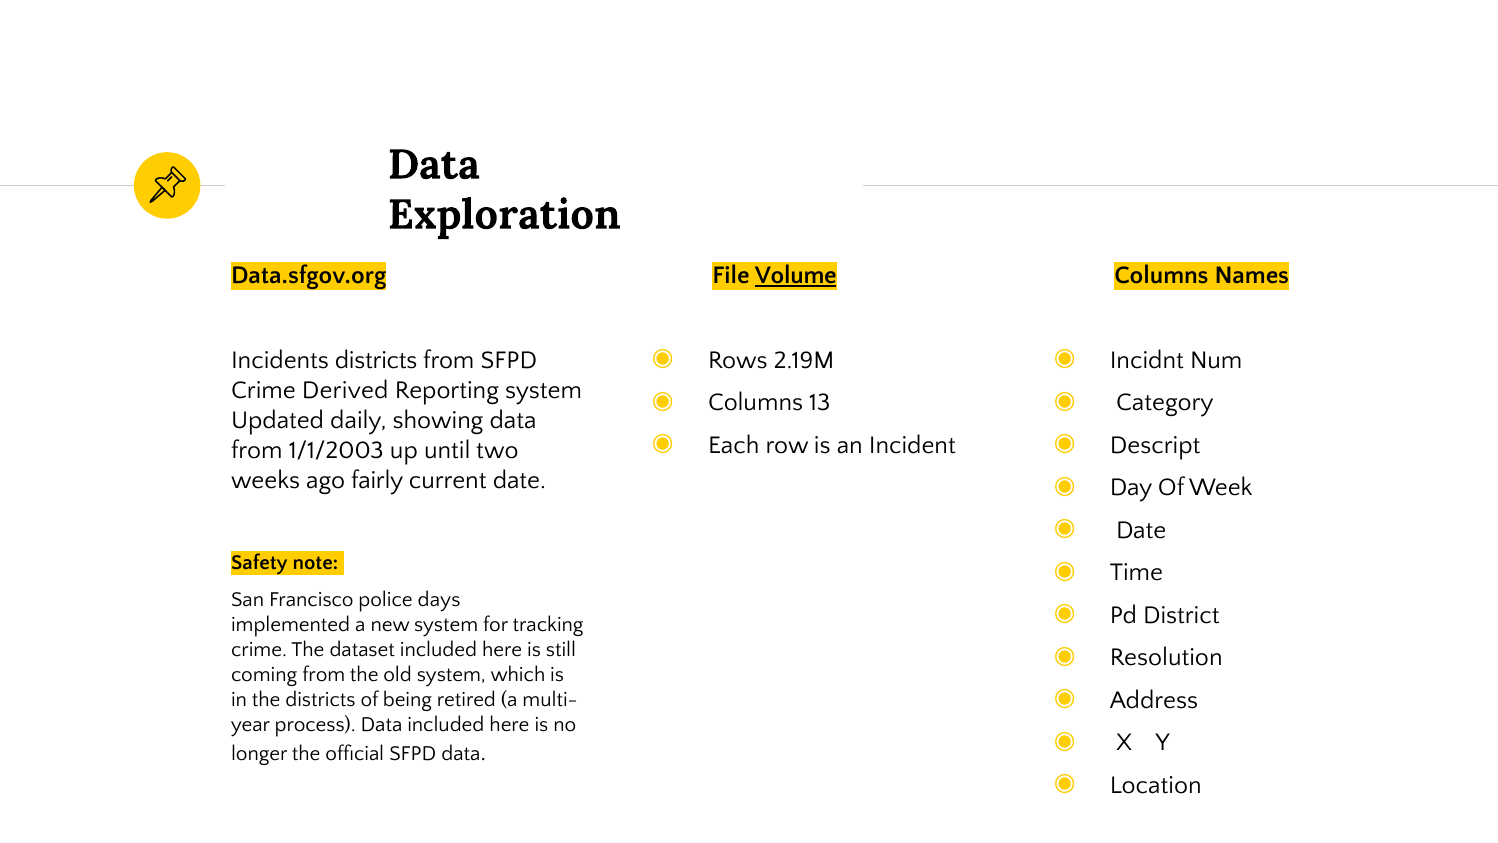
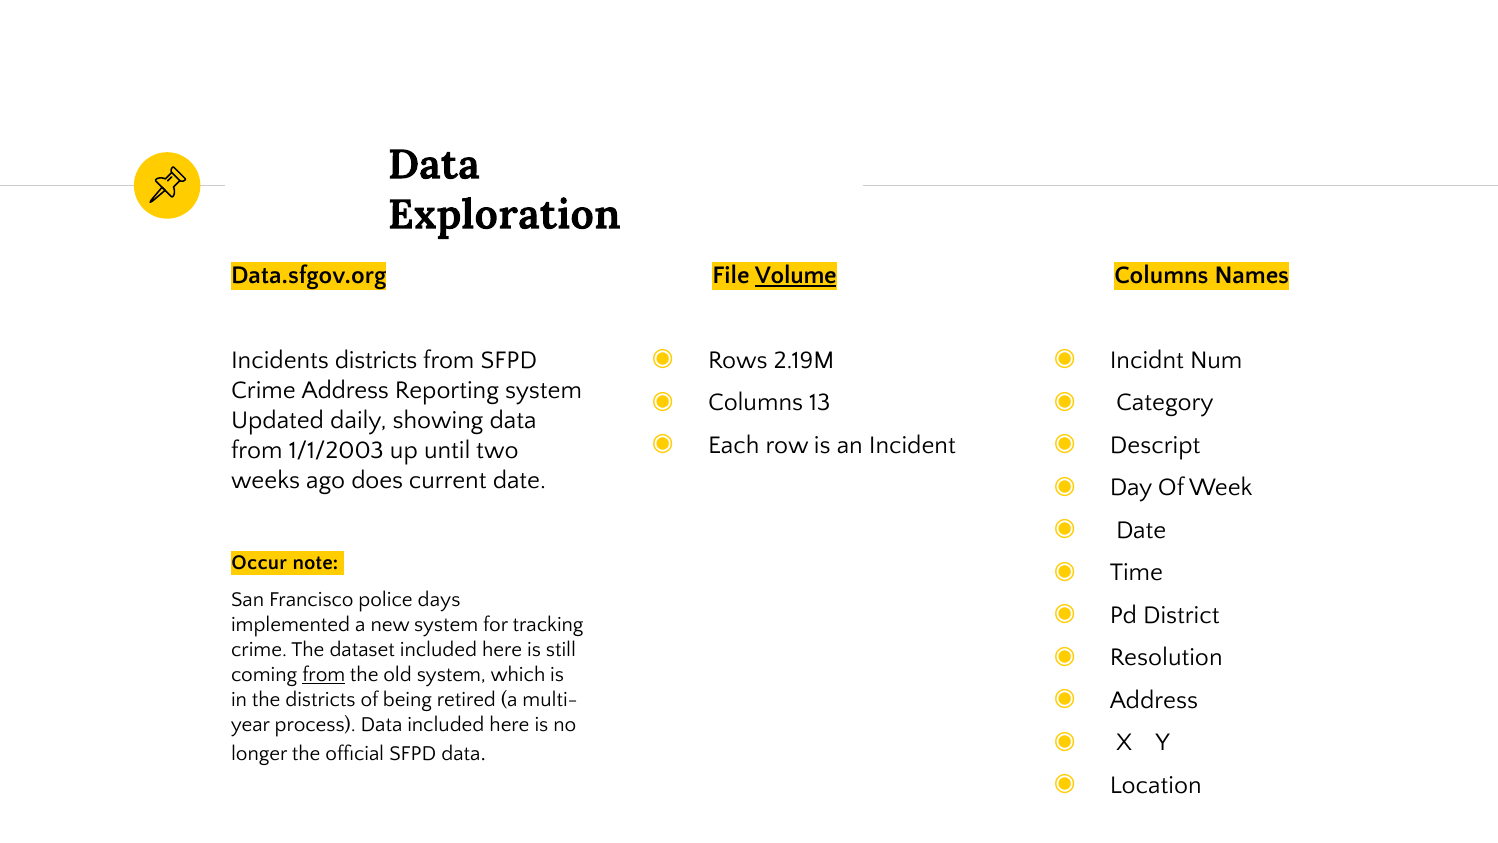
Crime Derived: Derived -> Address
fairly: fairly -> does
Safety: Safety -> Occur
from at (324, 675) underline: none -> present
